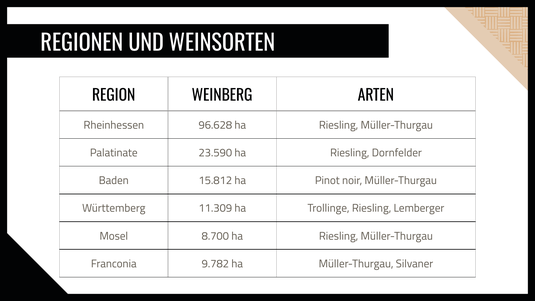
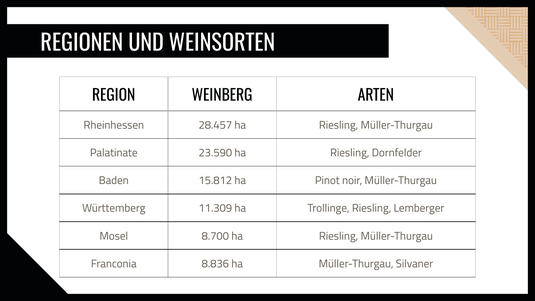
96.628: 96.628 -> 28.457
9.782: 9.782 -> 8.836
